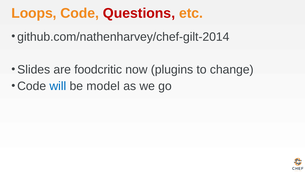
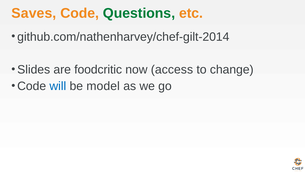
Loops: Loops -> Saves
Questions colour: red -> green
plugins: plugins -> access
